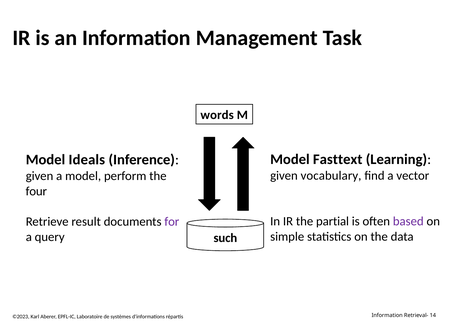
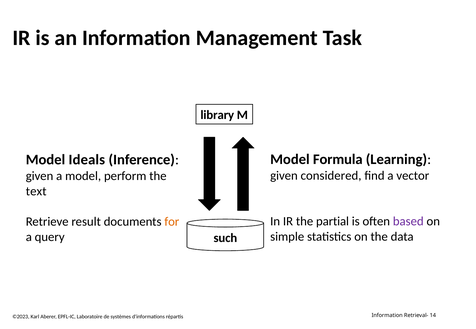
words: words -> library
Fasttext: Fasttext -> Formula
vocabulary: vocabulary -> considered
four: four -> text
for colour: purple -> orange
